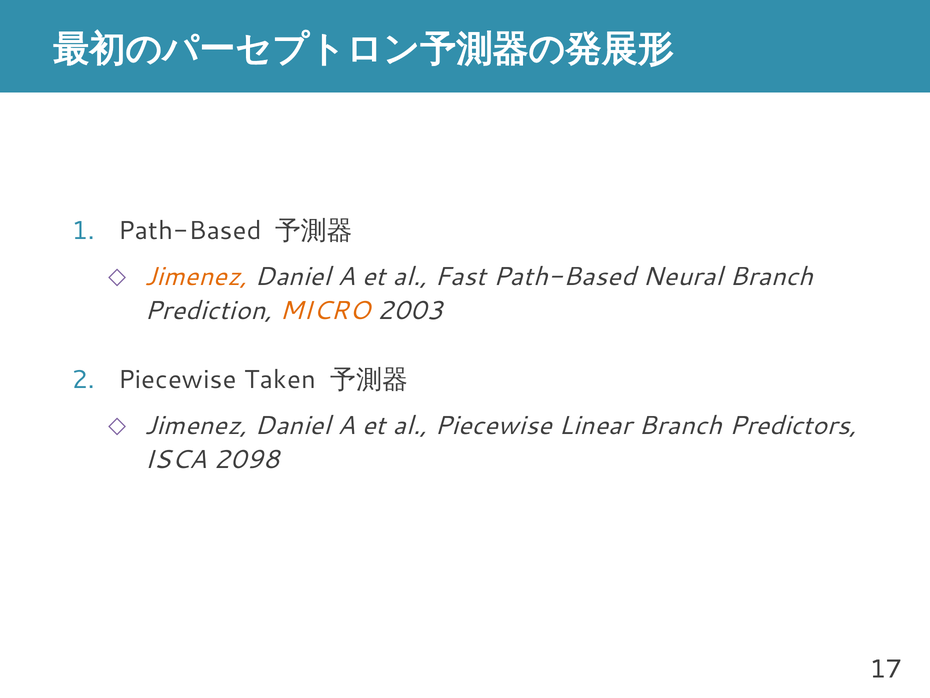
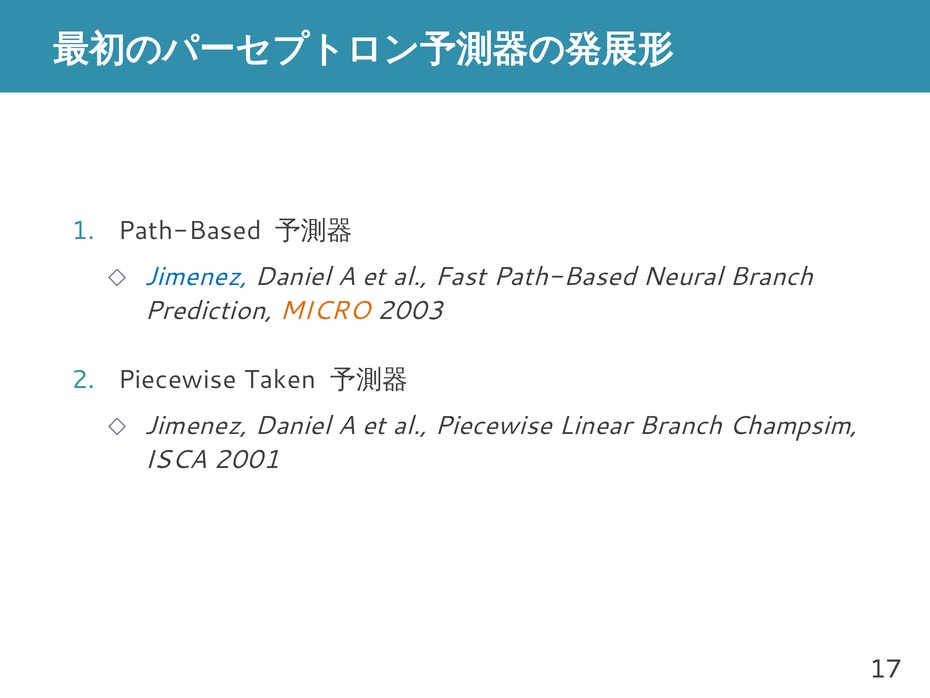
Jimenez at (196, 276) colour: orange -> blue
Predictors: Predictors -> Champsim
2098: 2098 -> 2001
